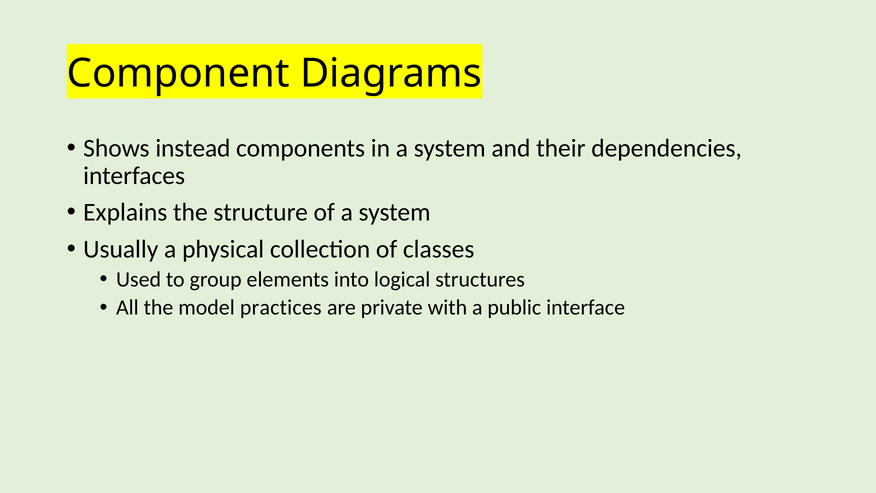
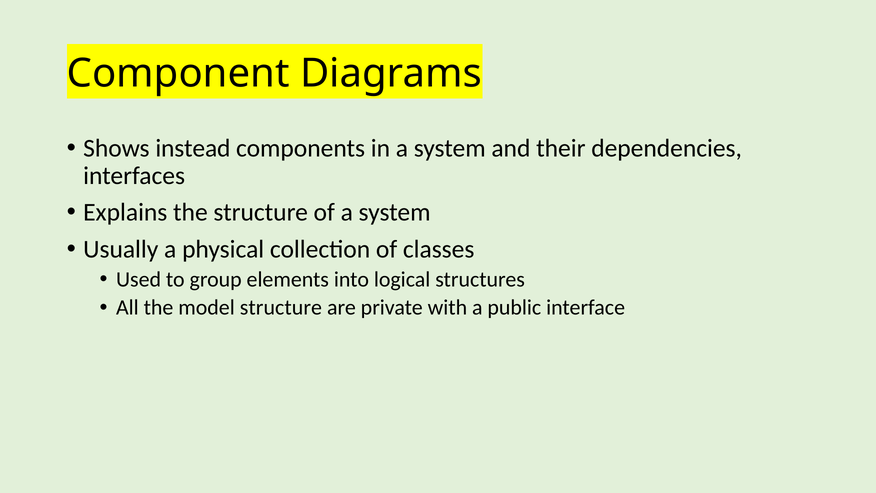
model practices: practices -> structure
